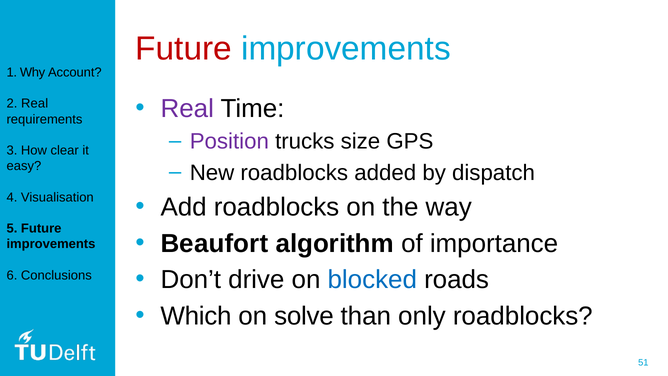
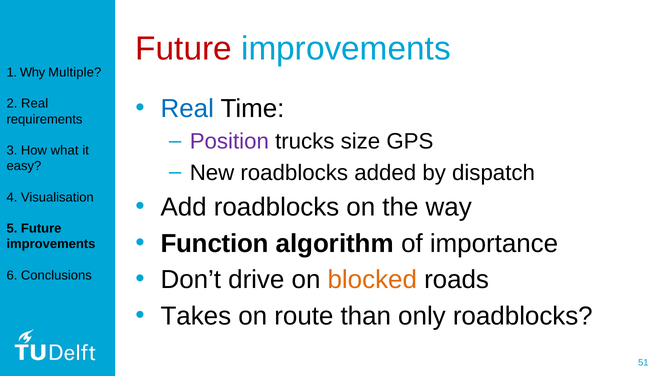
Account: Account -> Multiple
Real at (187, 108) colour: purple -> blue
clear: clear -> what
Beaufort: Beaufort -> Function
blocked colour: blue -> orange
Which: Which -> Takes
solve: solve -> route
